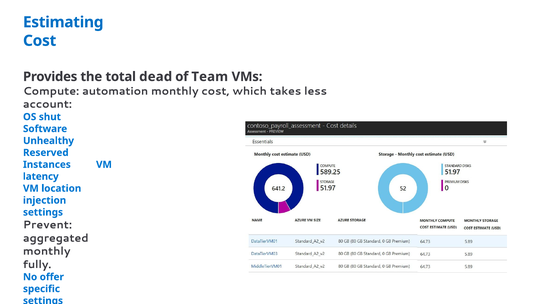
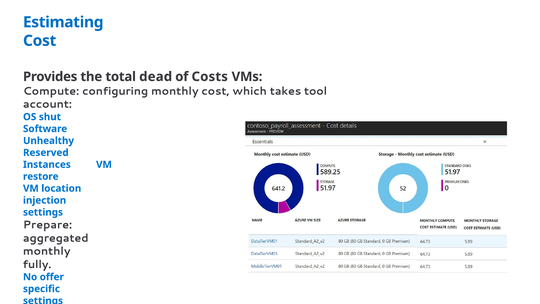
Team: Team -> Costs
automation: automation -> configuring
less: less -> tool
latency: latency -> restore
Prevent: Prevent -> Prepare
